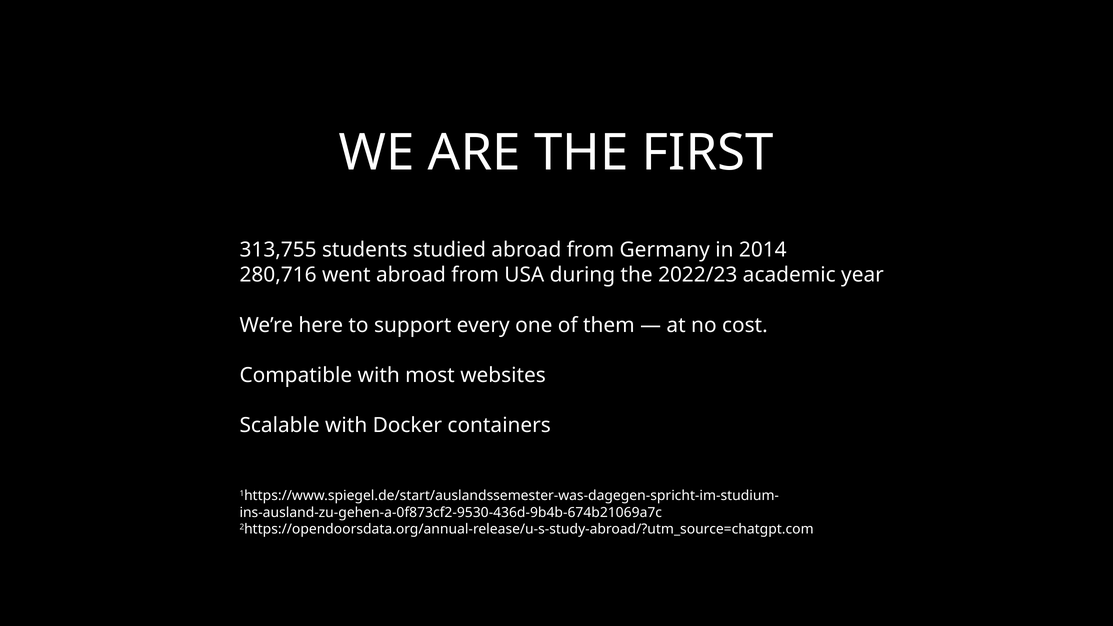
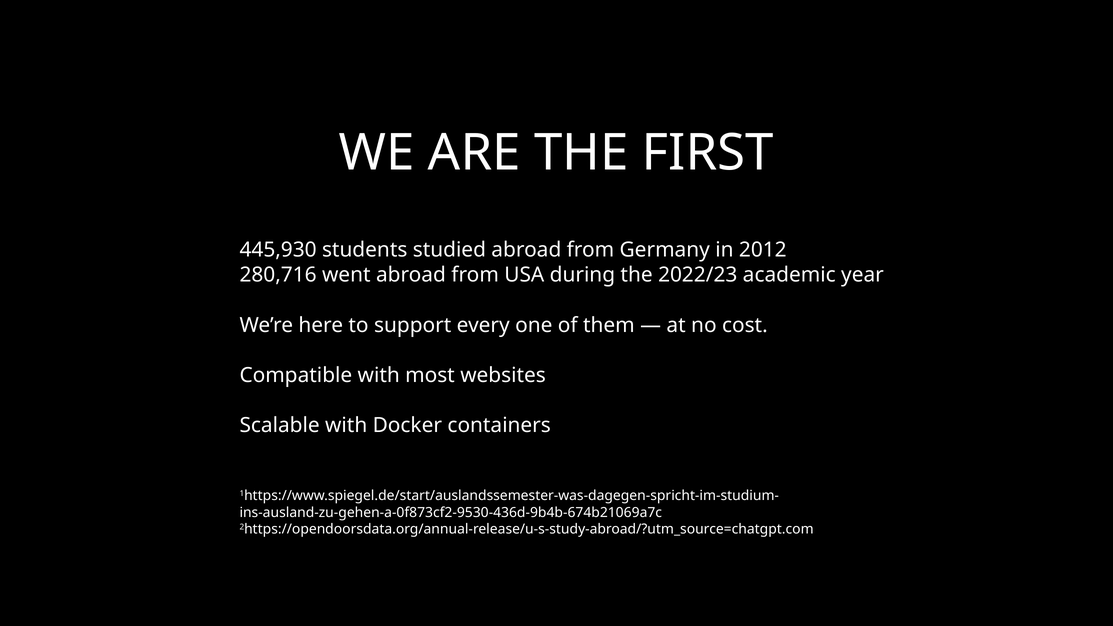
313,755: 313,755 -> 445,930
2014: 2014 -> 2012
